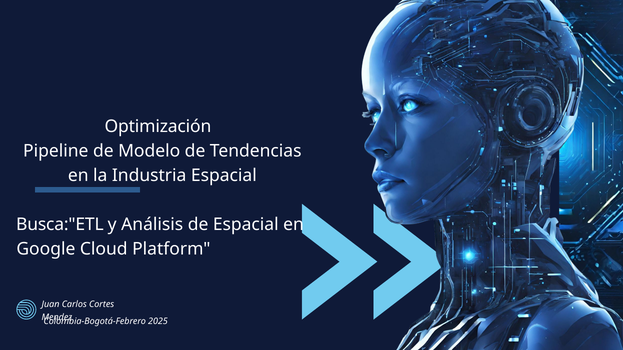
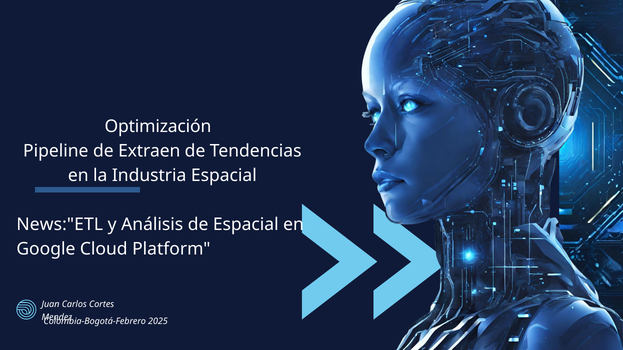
Modelo: Modelo -> Extraen
Busca:"ETL: Busca:"ETL -> News:"ETL
